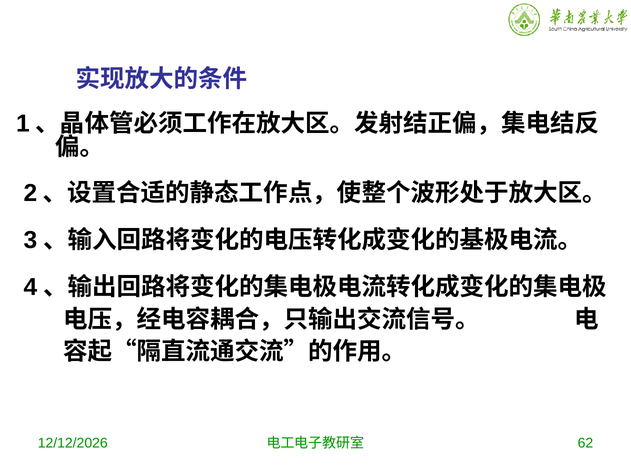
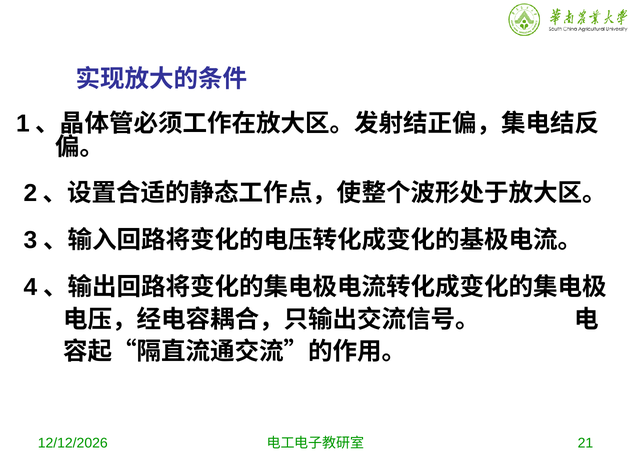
62: 62 -> 21
